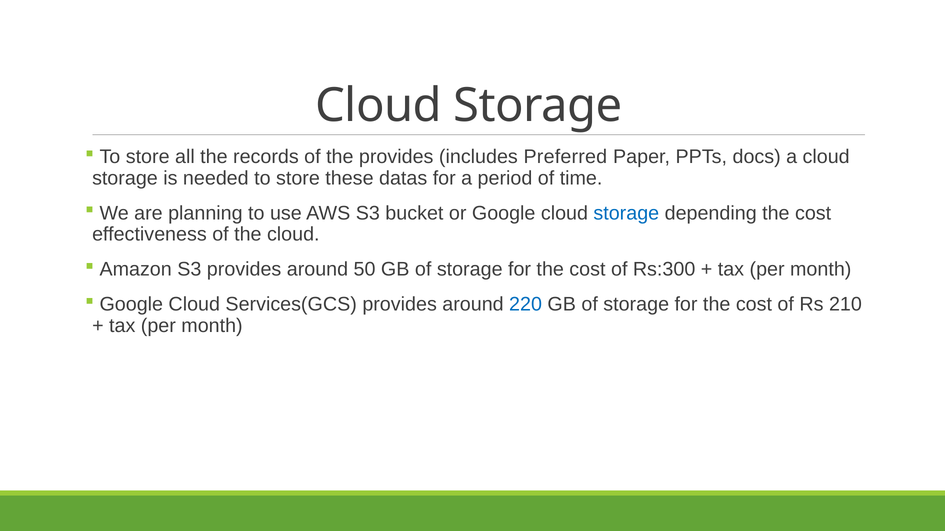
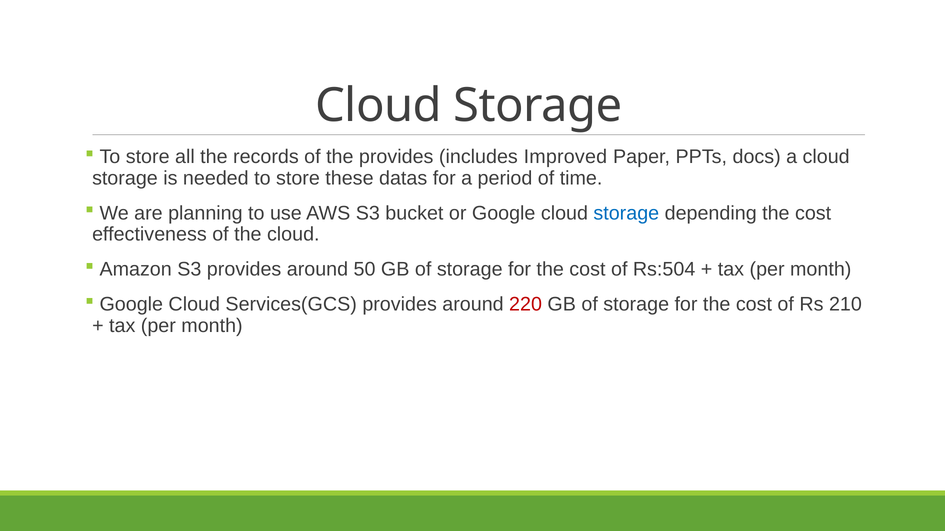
Preferred: Preferred -> Improved
Rs:300: Rs:300 -> Rs:504
220 colour: blue -> red
